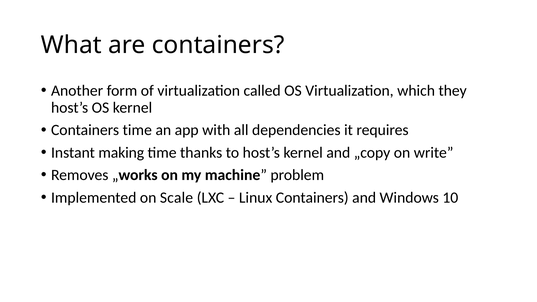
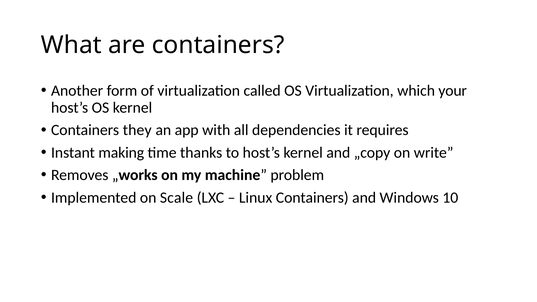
they: they -> your
Containers time: time -> they
